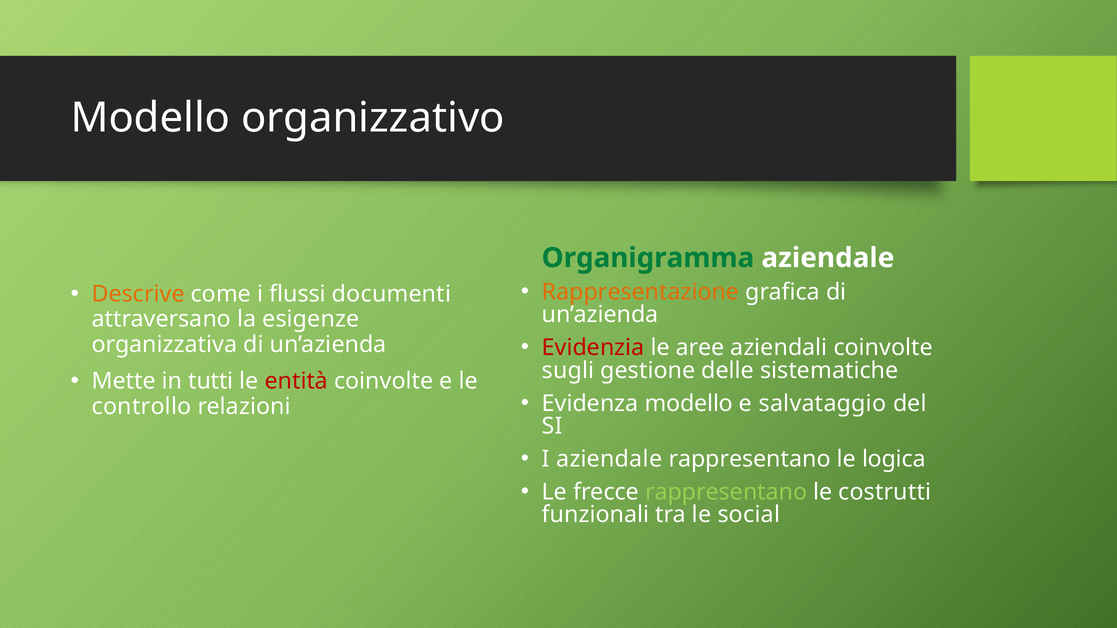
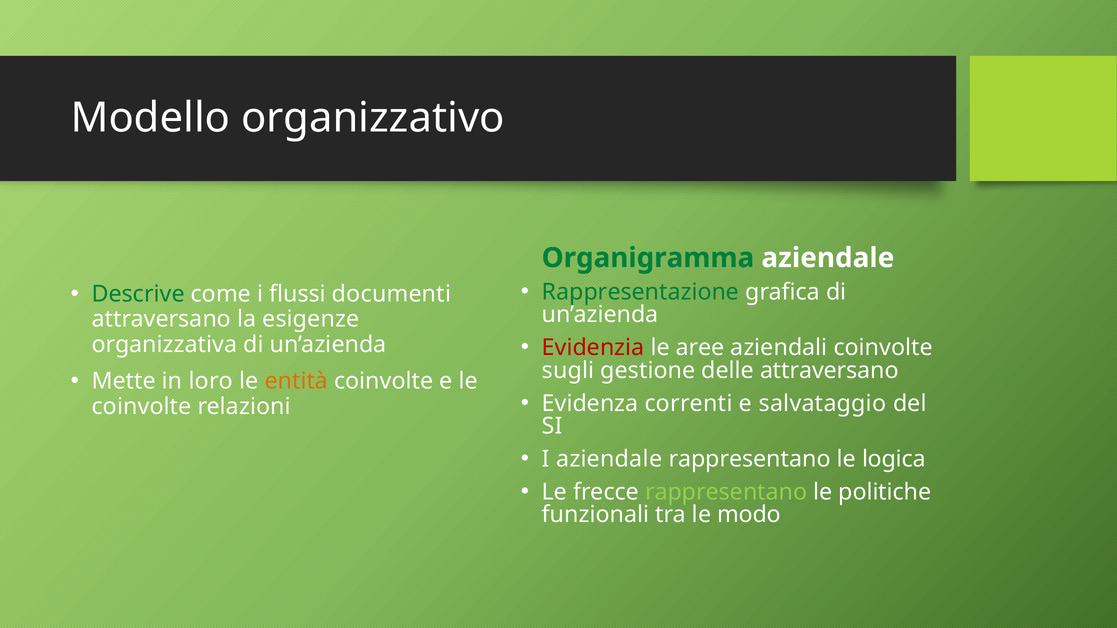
Rappresentazione colour: orange -> green
Descrive colour: orange -> green
delle sistematiche: sistematiche -> attraversano
tutti: tutti -> loro
entità colour: red -> orange
Evidenza modello: modello -> correnti
controllo at (142, 407): controllo -> coinvolte
costrutti: costrutti -> politiche
social: social -> modo
